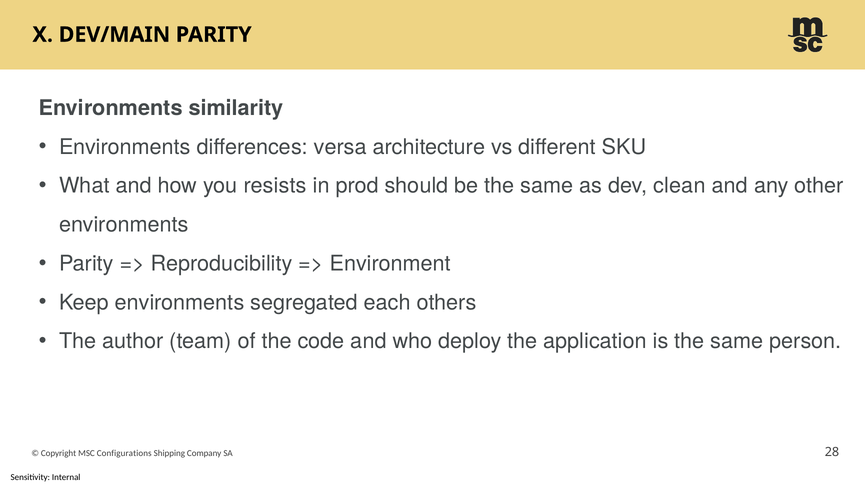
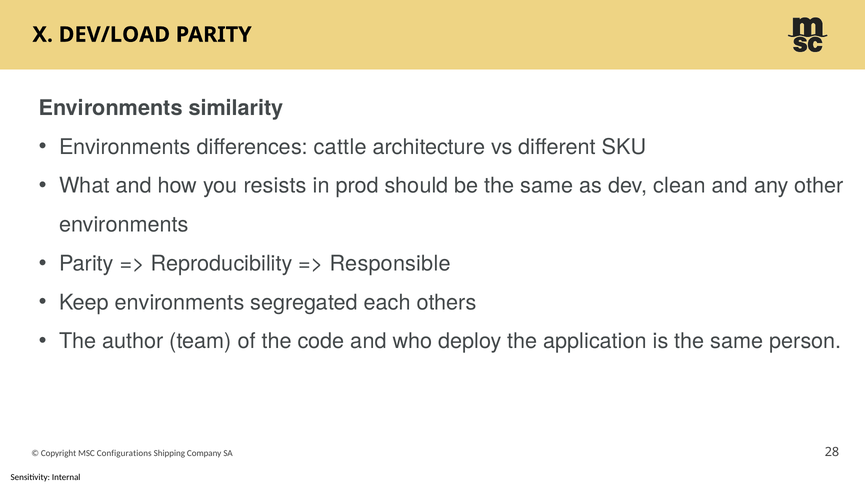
DEV/MAIN: DEV/MAIN -> DEV/LOAD
versa: versa -> cattle
Environment: Environment -> Responsible
